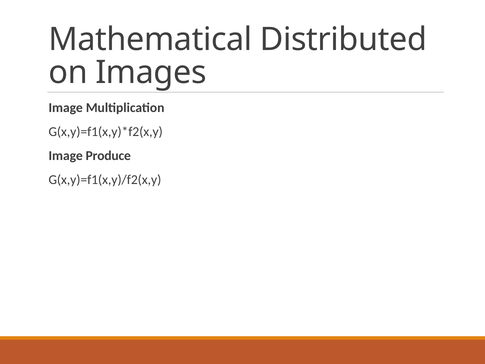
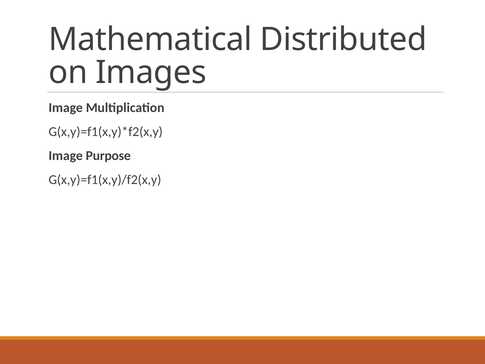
Produce: Produce -> Purpose
